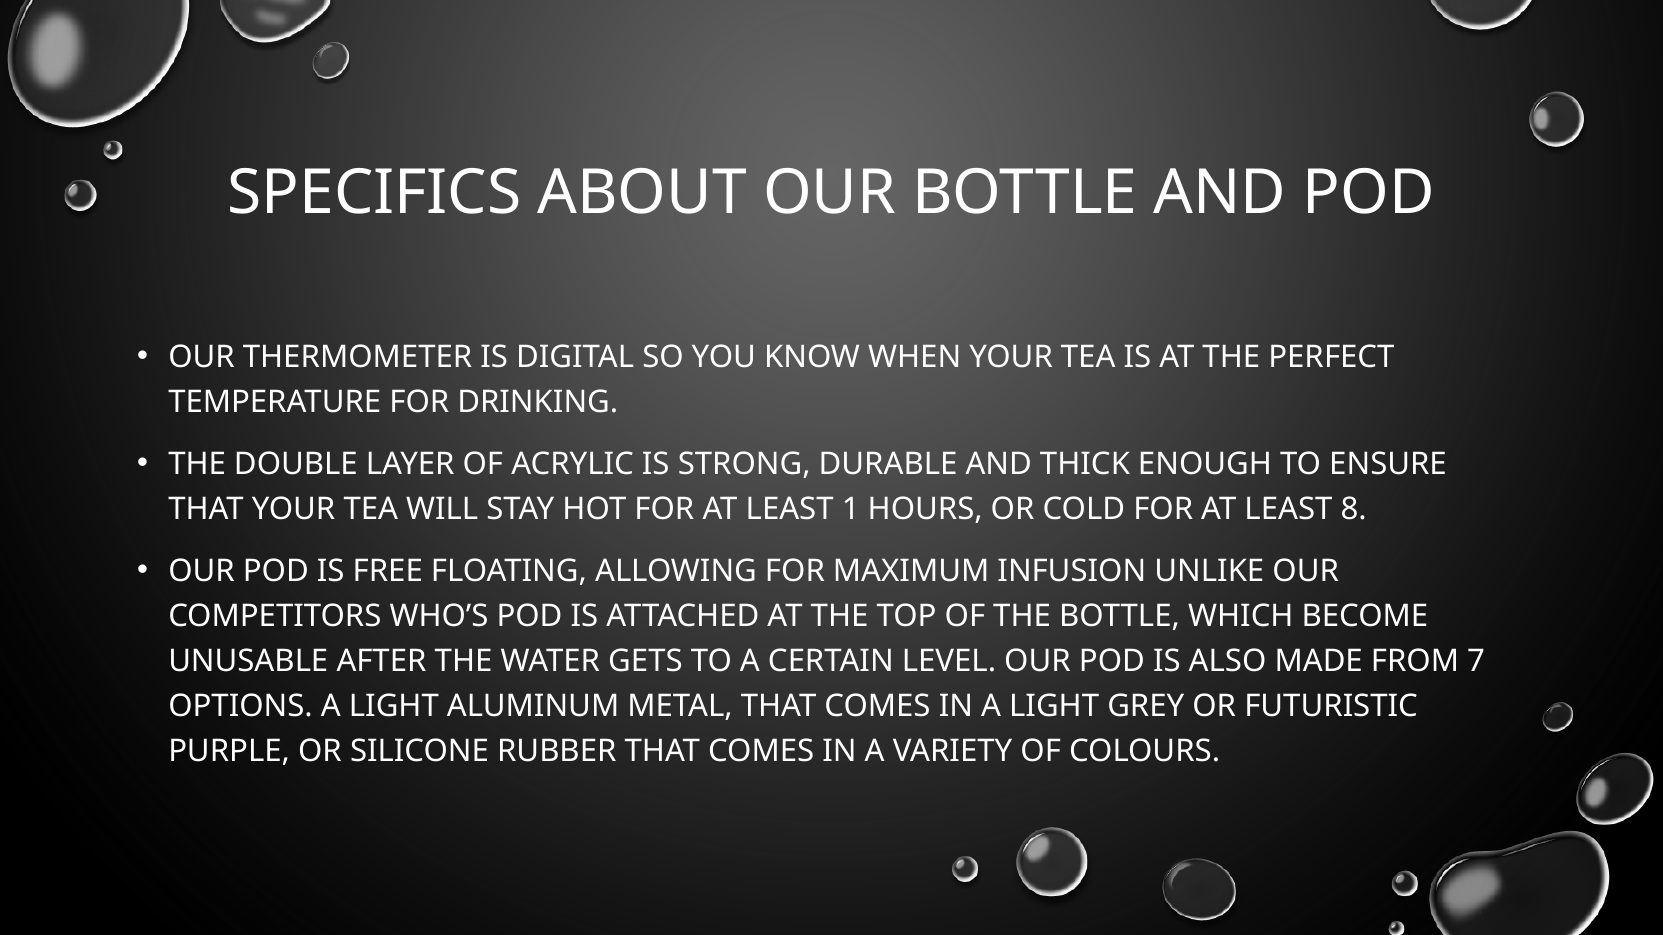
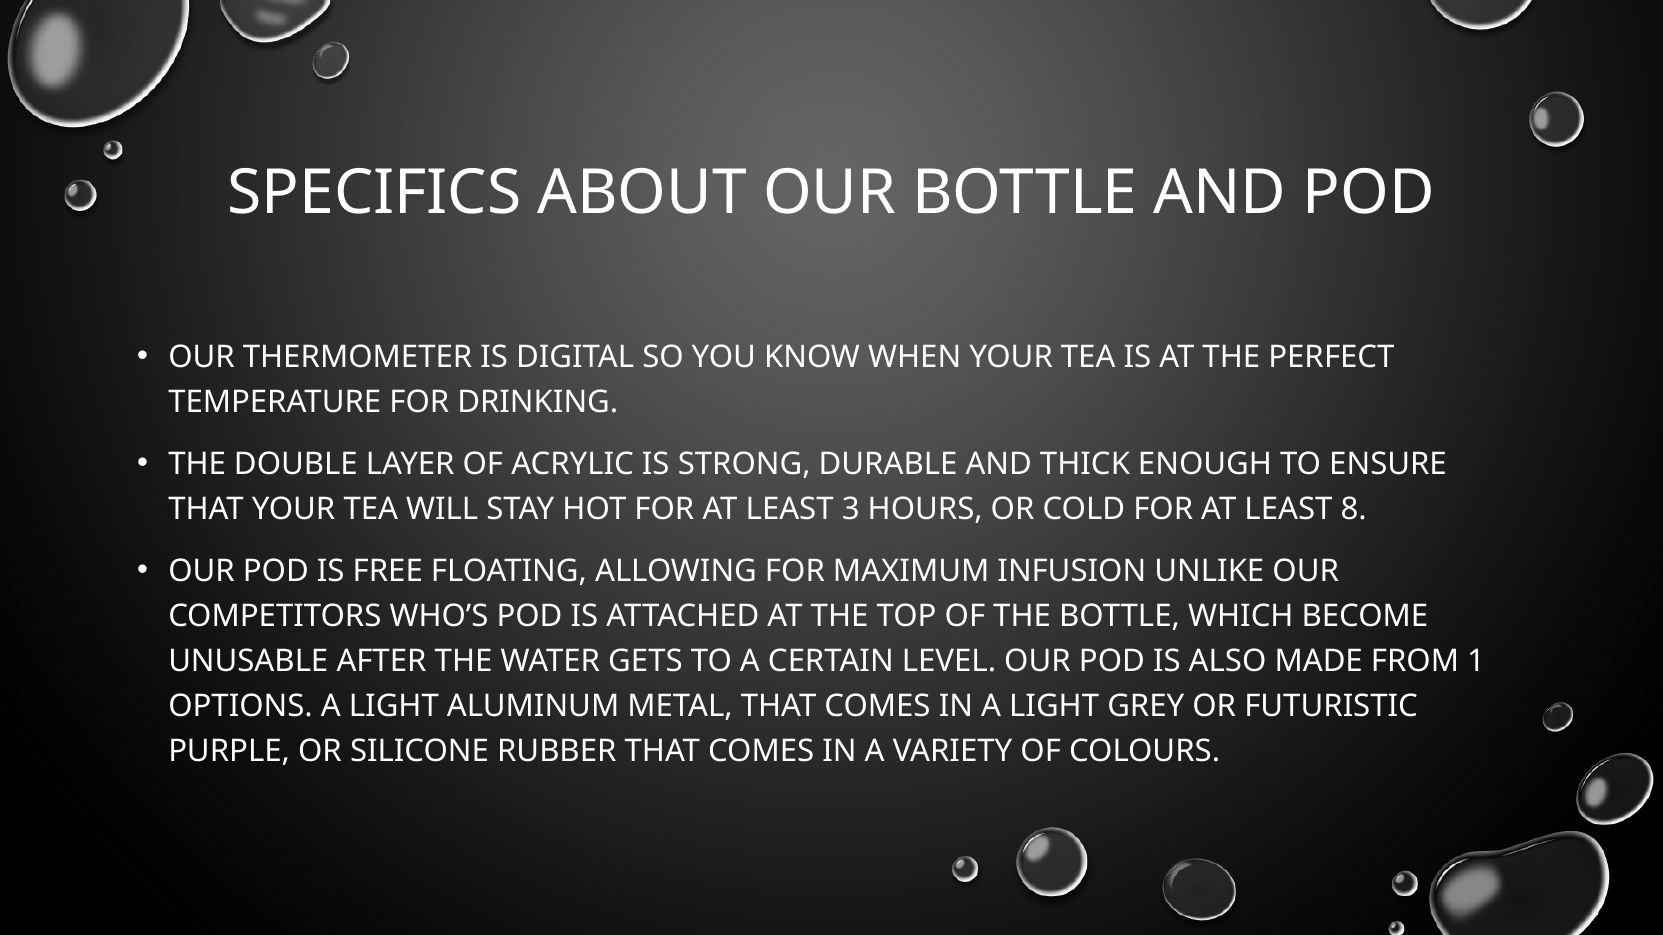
1: 1 -> 3
7: 7 -> 1
